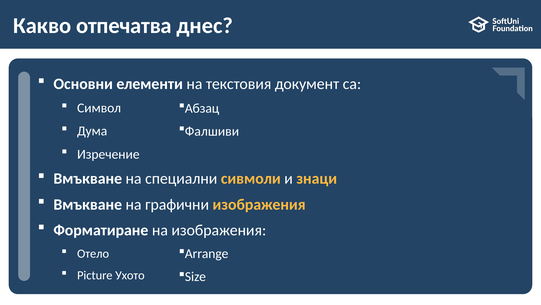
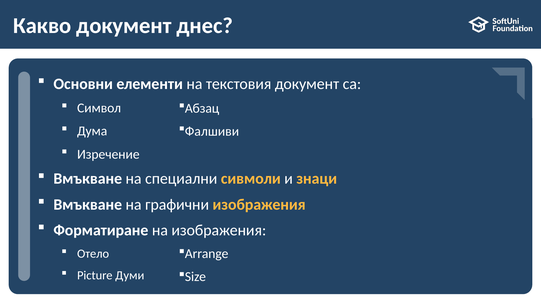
Какво отпечатва: отпечатва -> документ
Ухото: Ухото -> Думи
